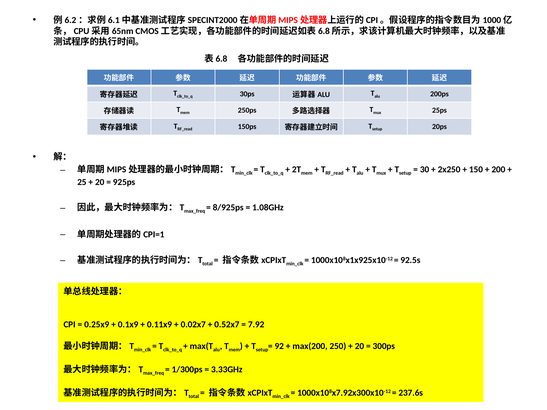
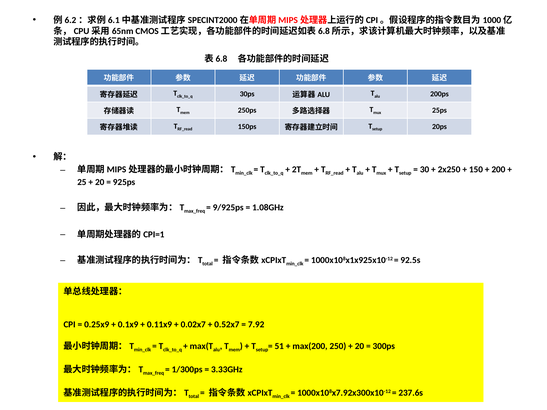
8/925ps: 8/925ps -> 9/925ps
92: 92 -> 51
